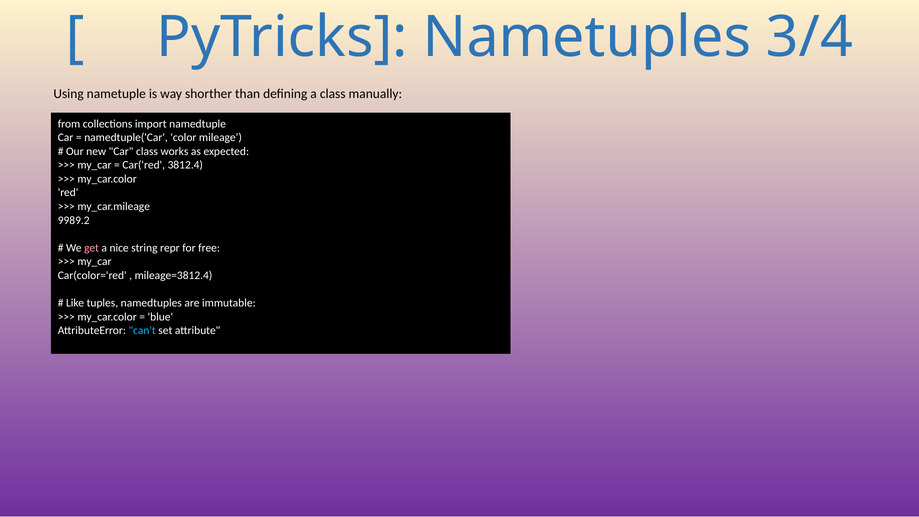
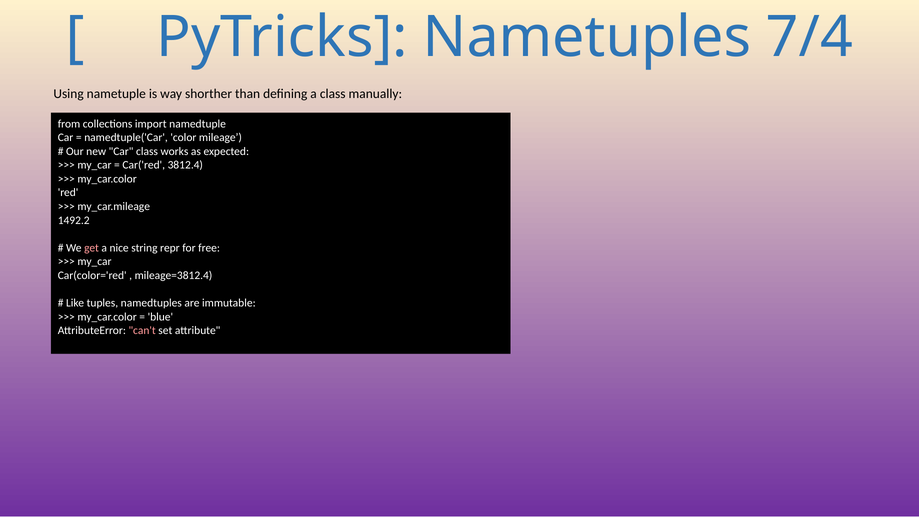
3/4: 3/4 -> 7/4
9989.2: 9989.2 -> 1492.2
can't colour: light blue -> pink
